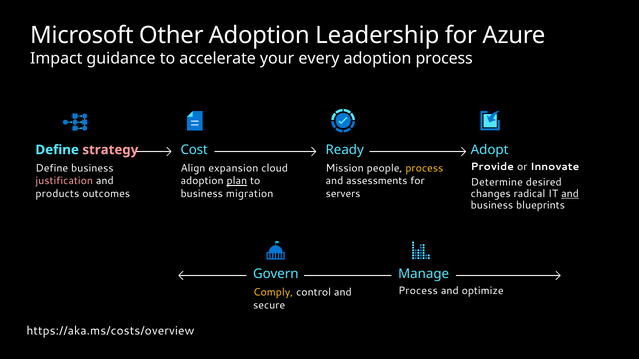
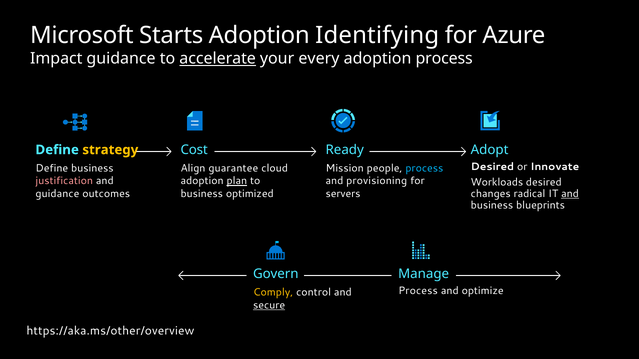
Other: Other -> Starts
Leadership: Leadership -> Identifying
accelerate underline: none -> present
strategy colour: pink -> yellow
Provide at (492, 167): Provide -> Desired
expansion: expansion -> guarantee
process at (424, 168) colour: yellow -> light blue
assessments: assessments -> provisioning
Determine: Determine -> Workloads
products at (57, 194): products -> guidance
migration: migration -> optimized
secure underline: none -> present
https://aka.ms/costs/overview: https://aka.ms/costs/overview -> https://aka.ms/other/overview
